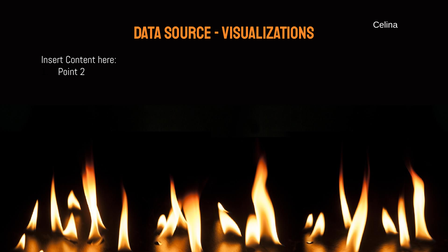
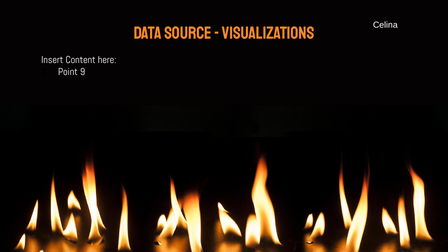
2: 2 -> 9
